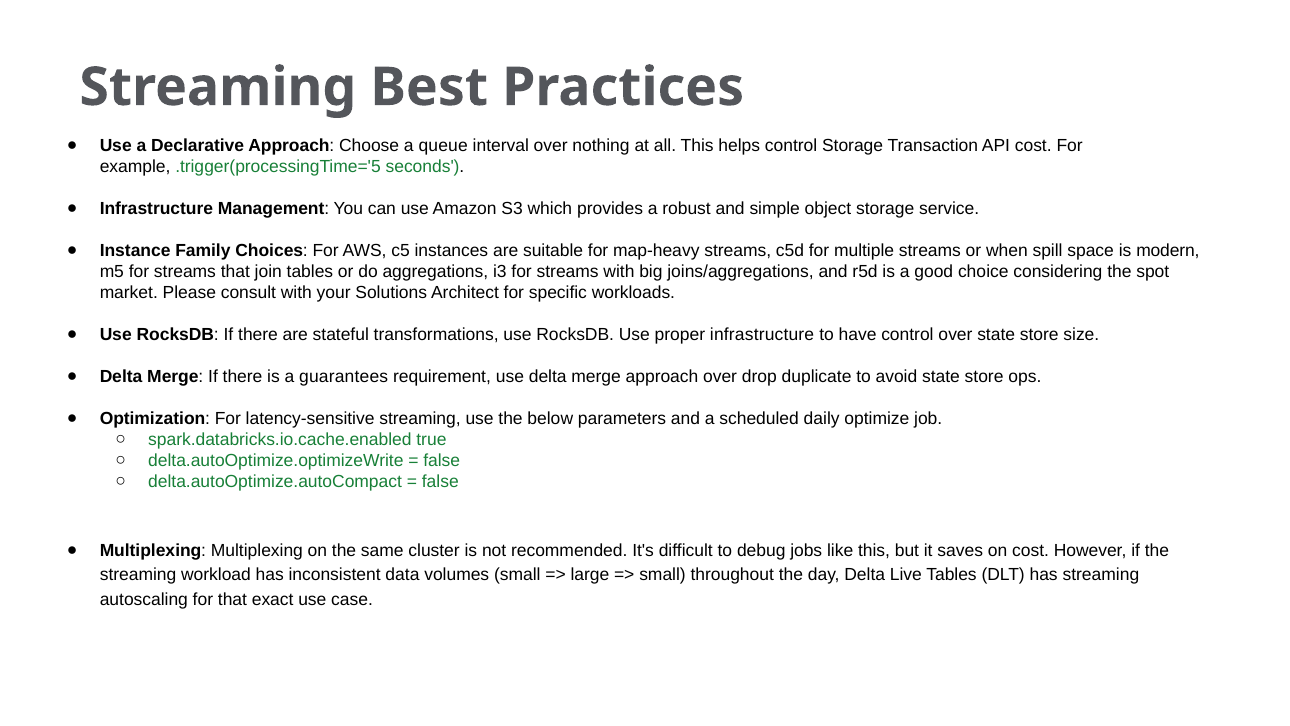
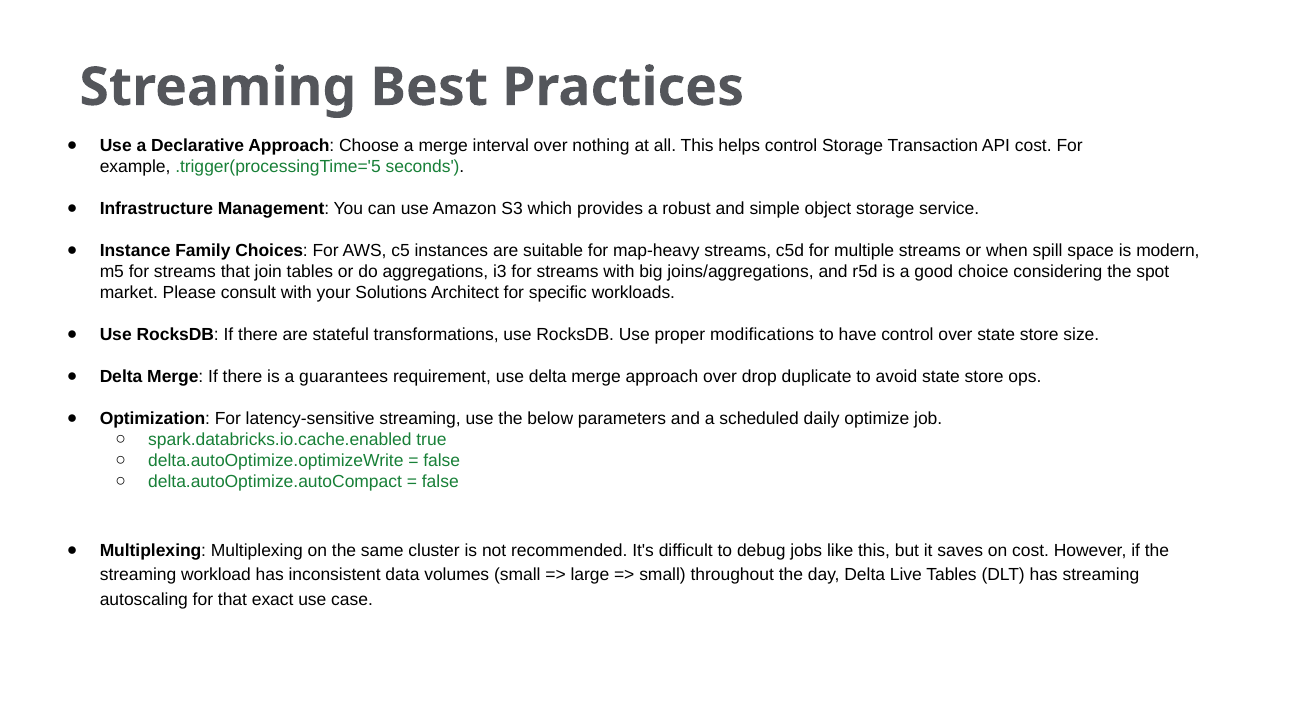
a queue: queue -> merge
proper infrastructure: infrastructure -> modifications
